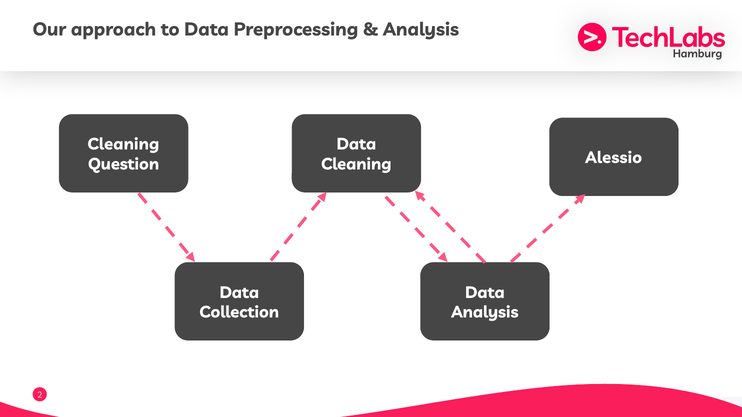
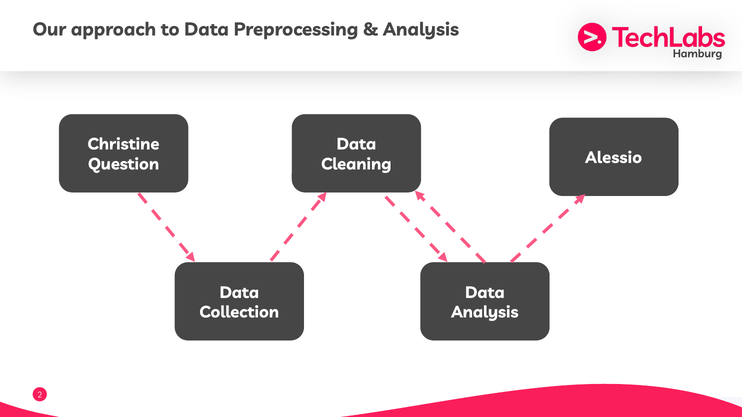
Cleaning at (123, 145): Cleaning -> Christine
